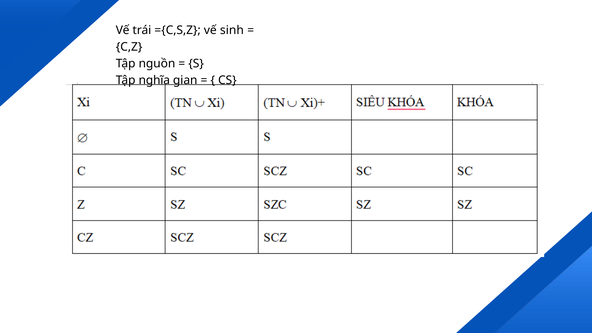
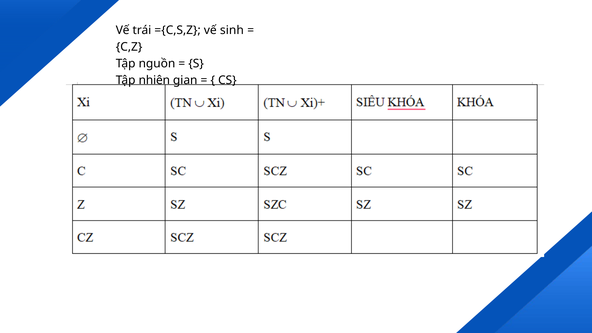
nghĩa: nghĩa -> nhiên
